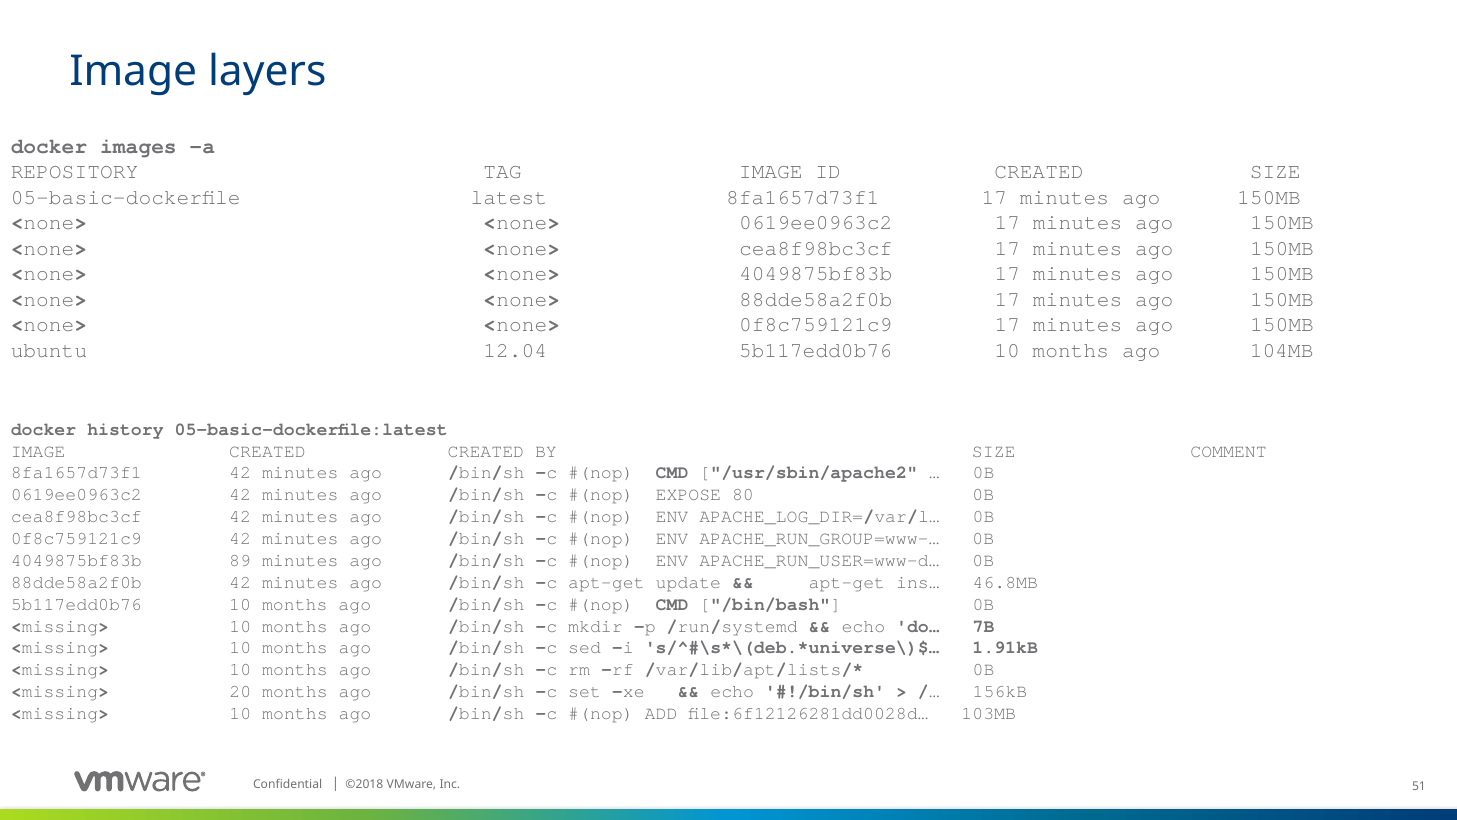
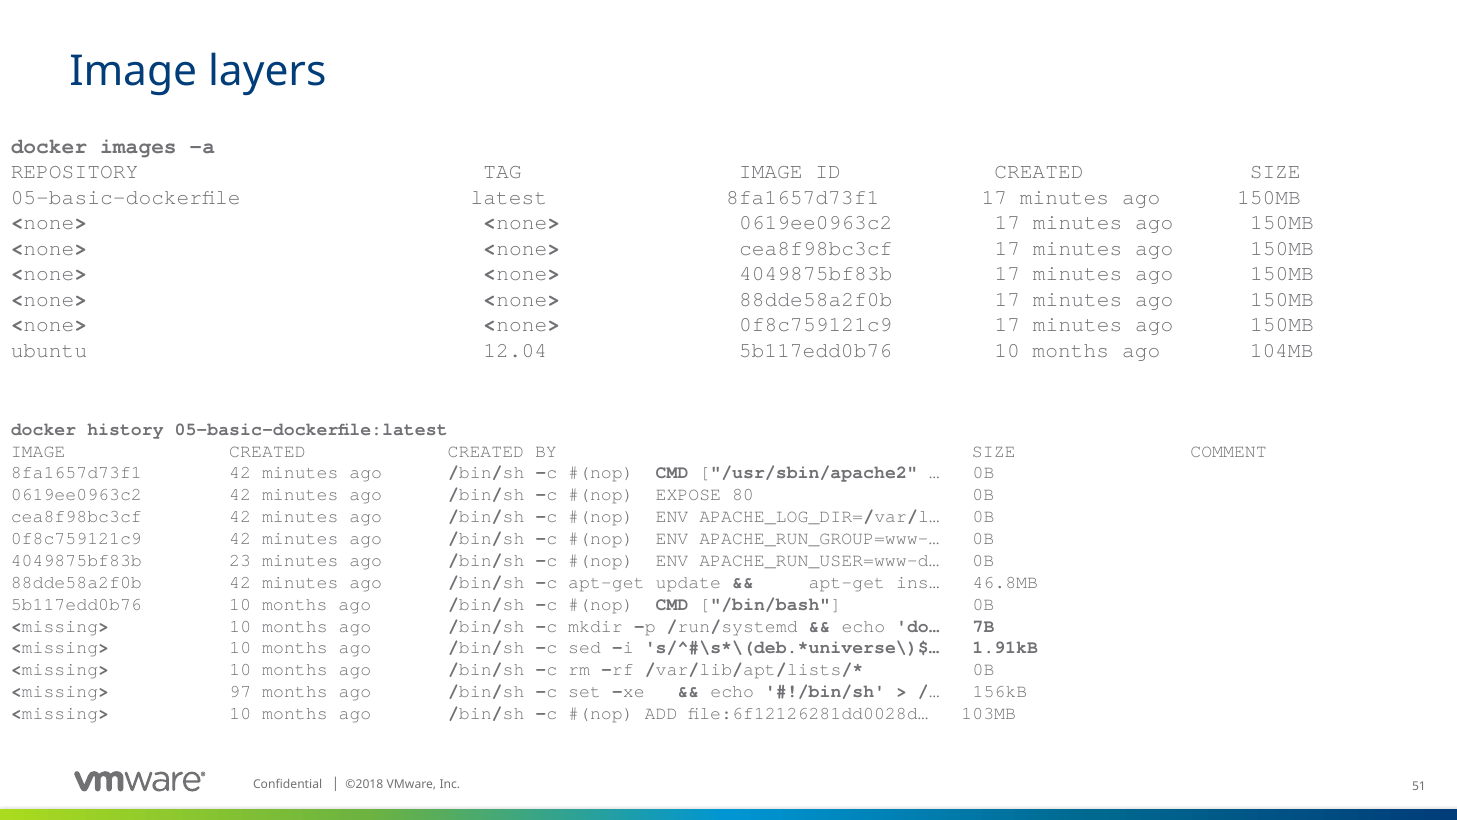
89: 89 -> 23
20: 20 -> 97
